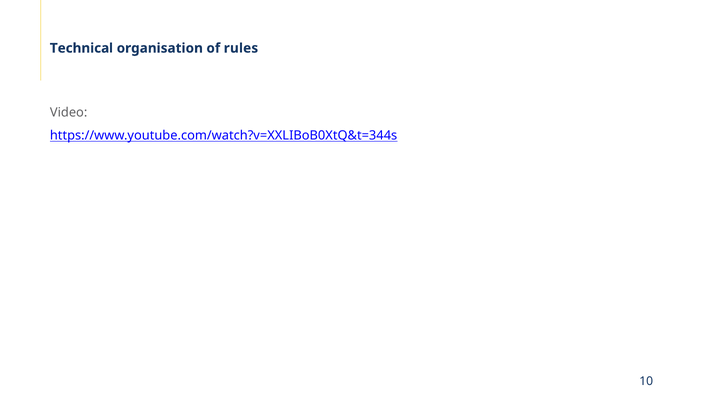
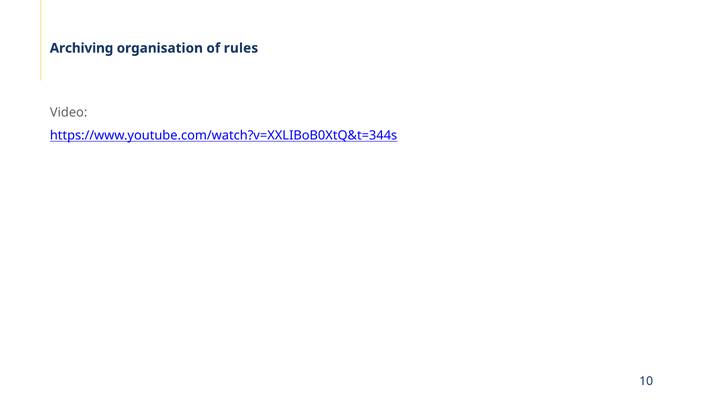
Technical: Technical -> Archiving
